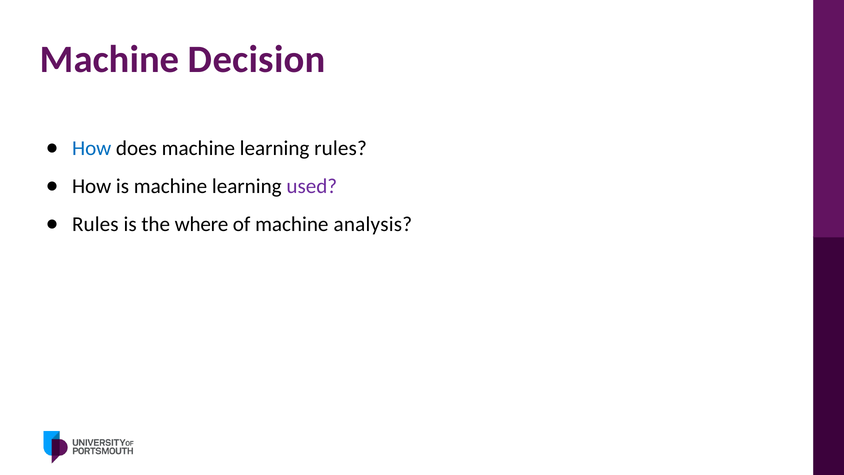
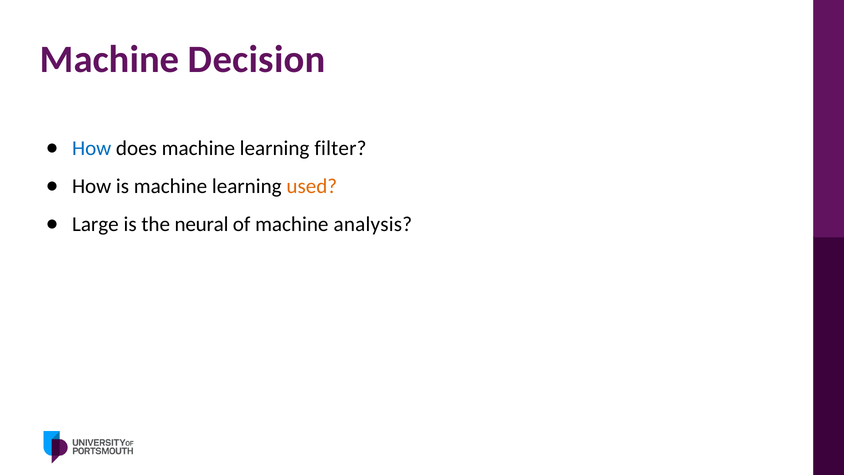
learning rules: rules -> filter
used colour: purple -> orange
Rules at (95, 224): Rules -> Large
where: where -> neural
